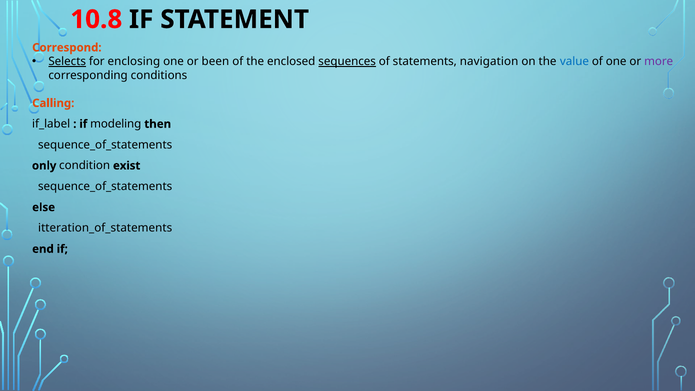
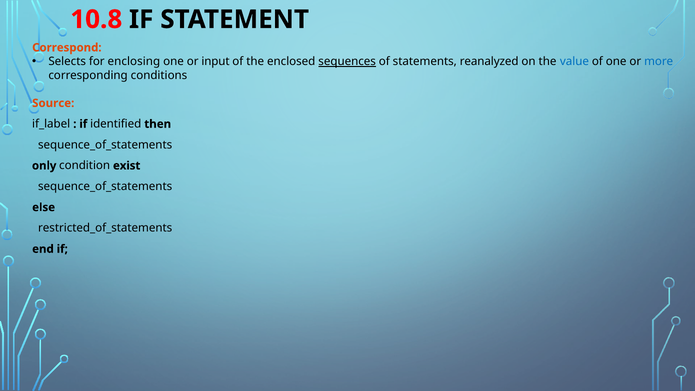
Selects underline: present -> none
been: been -> input
navigation: navigation -> reanalyzed
more colour: purple -> blue
Calling: Calling -> Source
modeling: modeling -> identified
itteration_of_statements: itteration_of_statements -> restricted_of_statements
